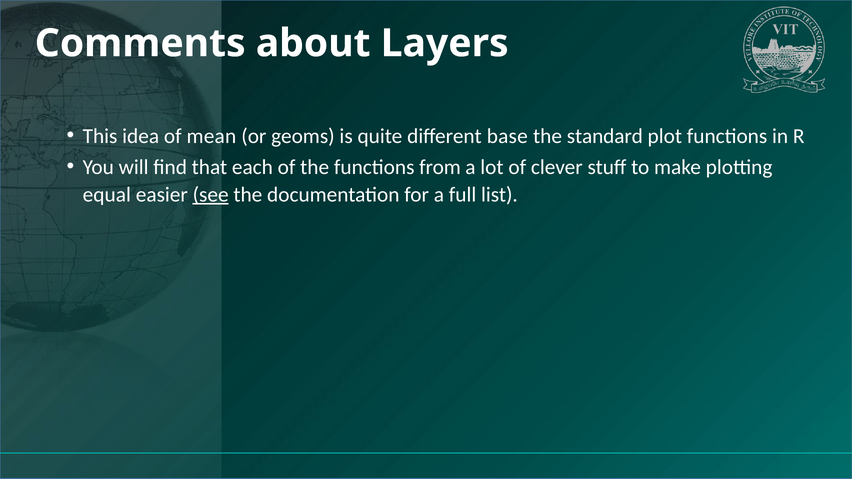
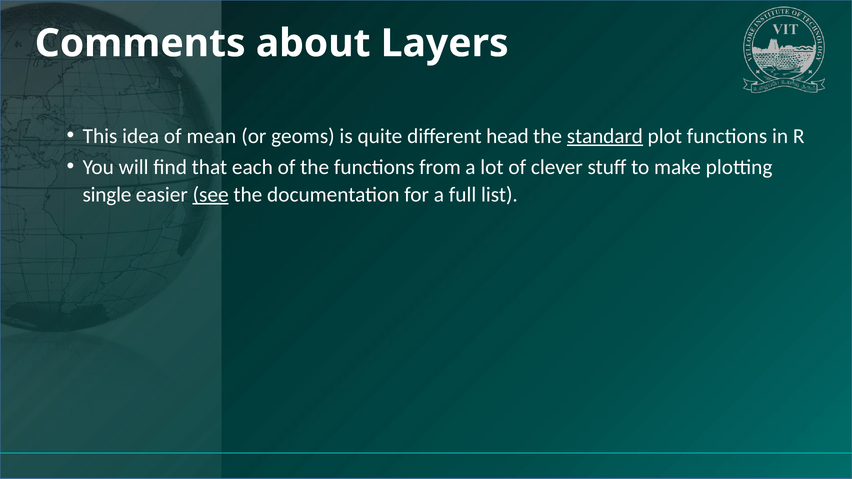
base: base -> head
standard underline: none -> present
equal: equal -> single
